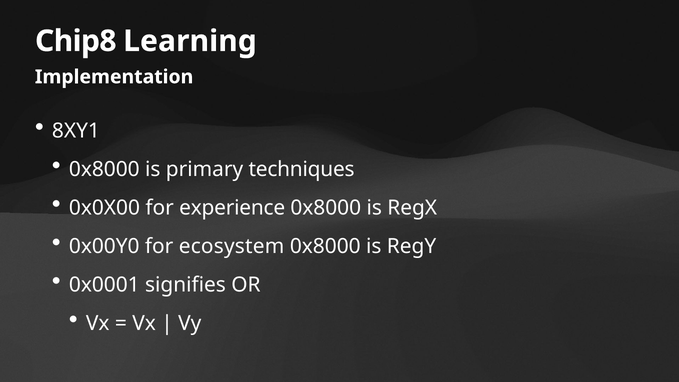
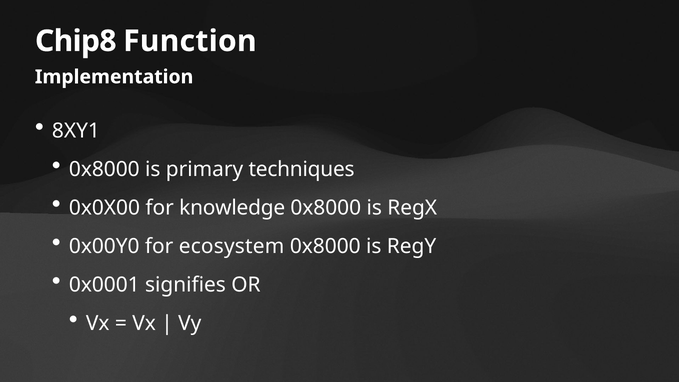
Learning: Learning -> Function
experience: experience -> knowledge
